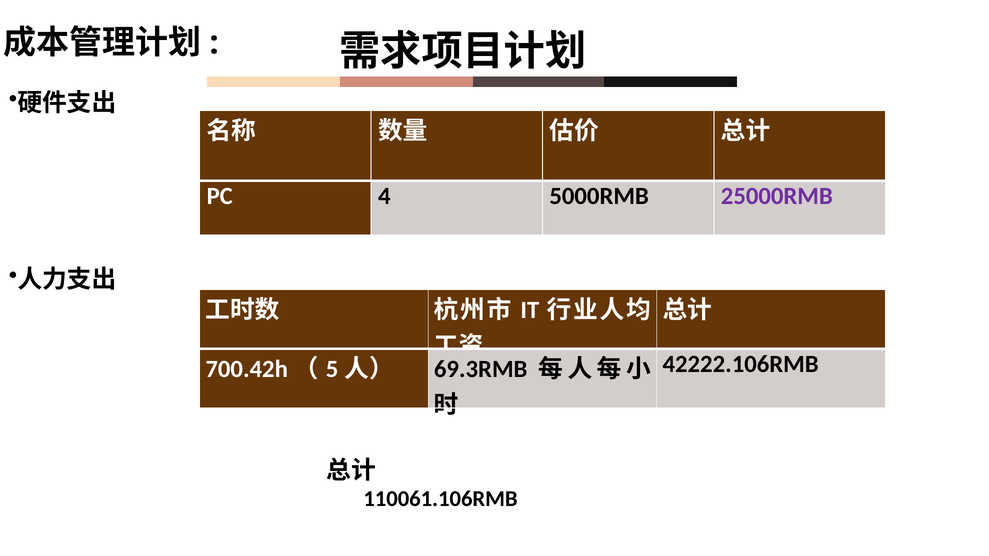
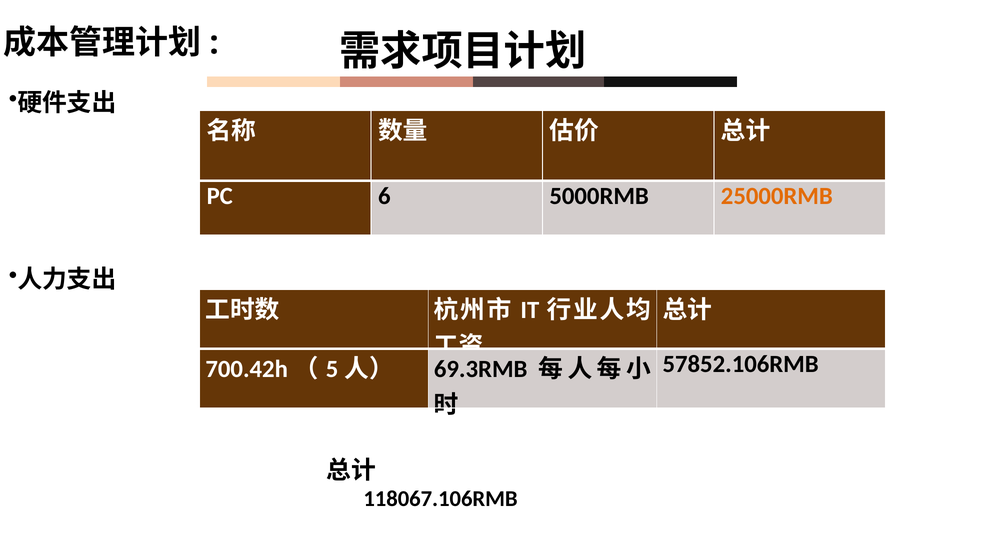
4: 4 -> 6
25000RMB colour: purple -> orange
42222.106RMB: 42222.106RMB -> 57852.106RMB
110061.106RMB: 110061.106RMB -> 118067.106RMB
